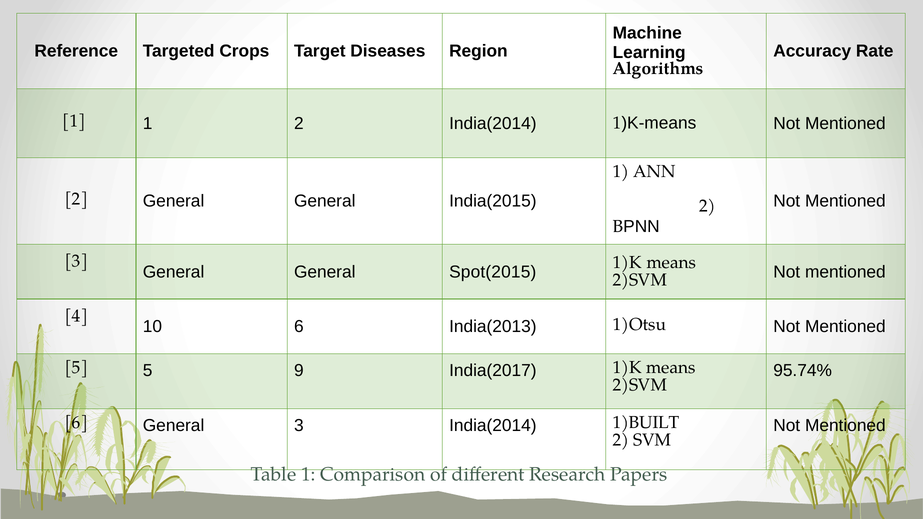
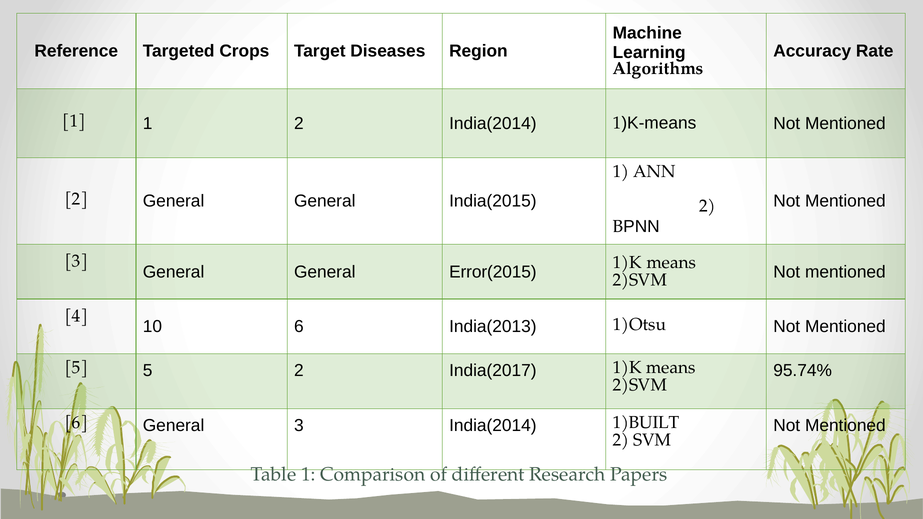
Spot(2015: Spot(2015 -> Error(2015
5 9: 9 -> 2
